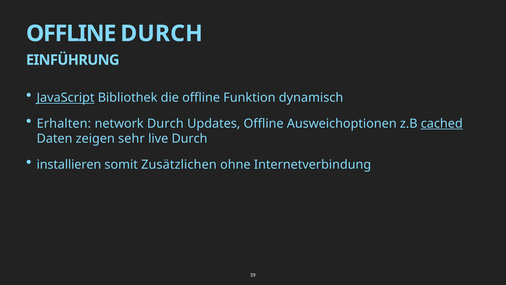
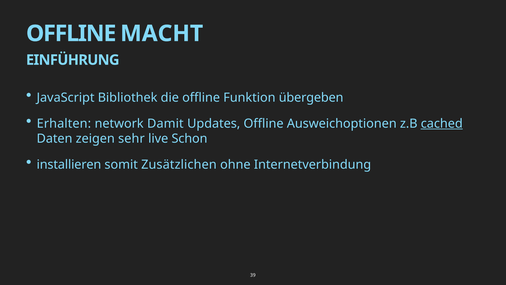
OFFLINE DURCH: DURCH -> MACHT
JavaScript underline: present -> none
dynamisch: dynamisch -> übergeben
network Durch: Durch -> Damit
live Durch: Durch -> Schon
